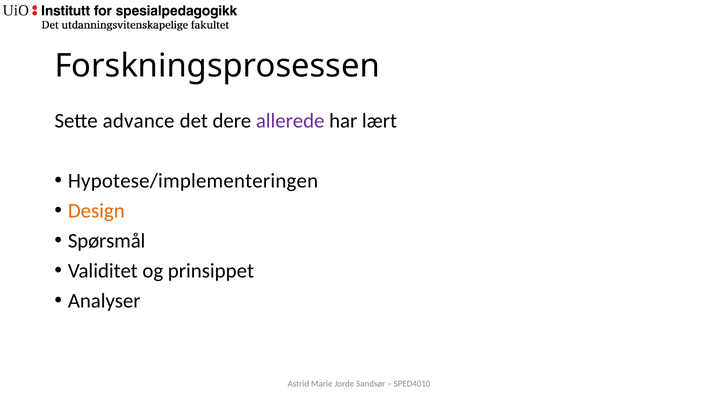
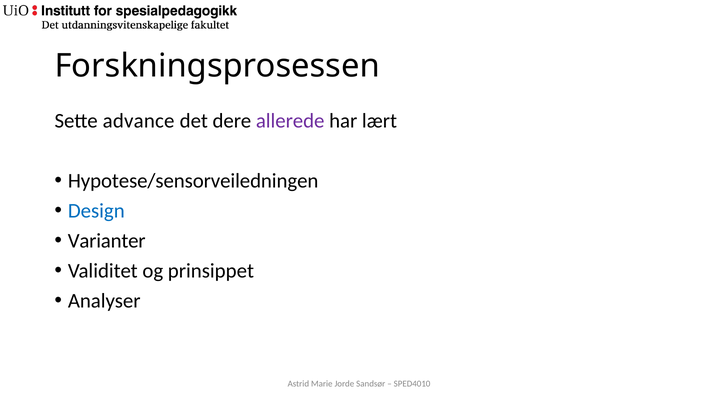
Hypotese/implementeringen: Hypotese/implementeringen -> Hypotese/sensorveiledningen
Design colour: orange -> blue
Spørsmål: Spørsmål -> Varianter
